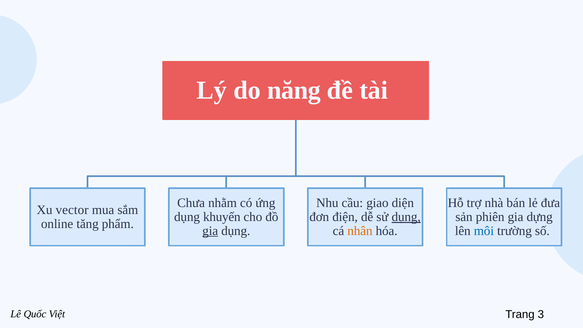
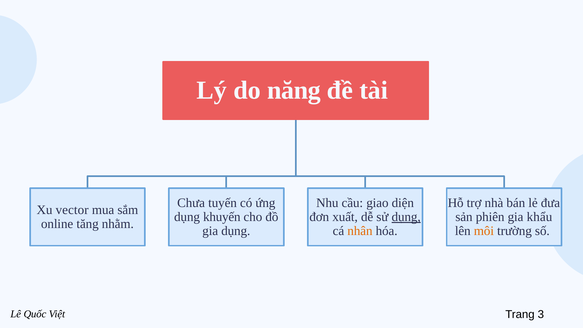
nhằm: nhằm -> tuyến
điện: điện -> xuất
dựng: dựng -> khẩu
phẩm: phẩm -> nhằm
gia at (210, 231) underline: present -> none
môi colour: blue -> orange
